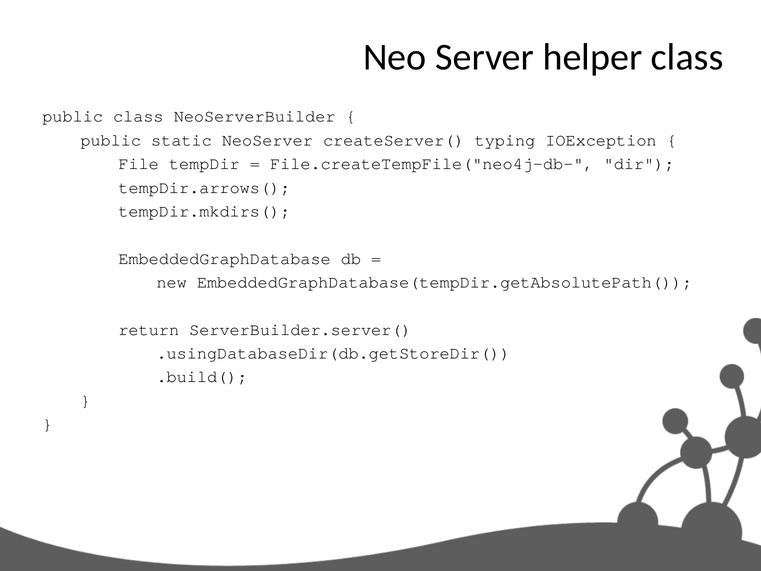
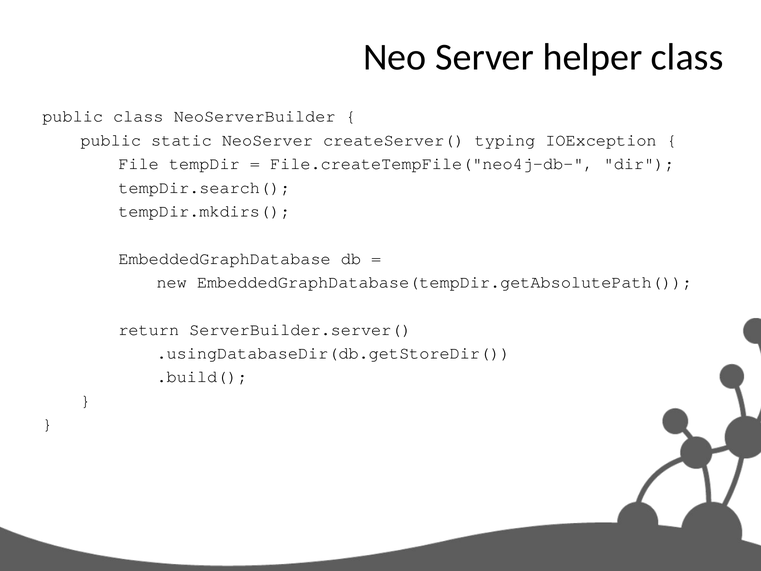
tempDir.arrows(: tempDir.arrows( -> tempDir.search(
